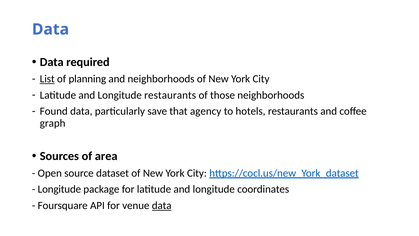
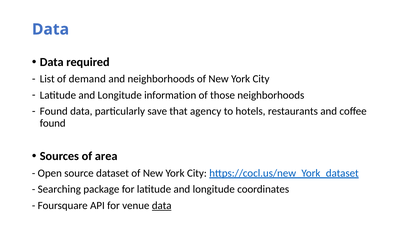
List underline: present -> none
planning: planning -> demand
Longitude restaurants: restaurants -> information
graph at (53, 123): graph -> found
Longitude at (59, 189): Longitude -> Searching
